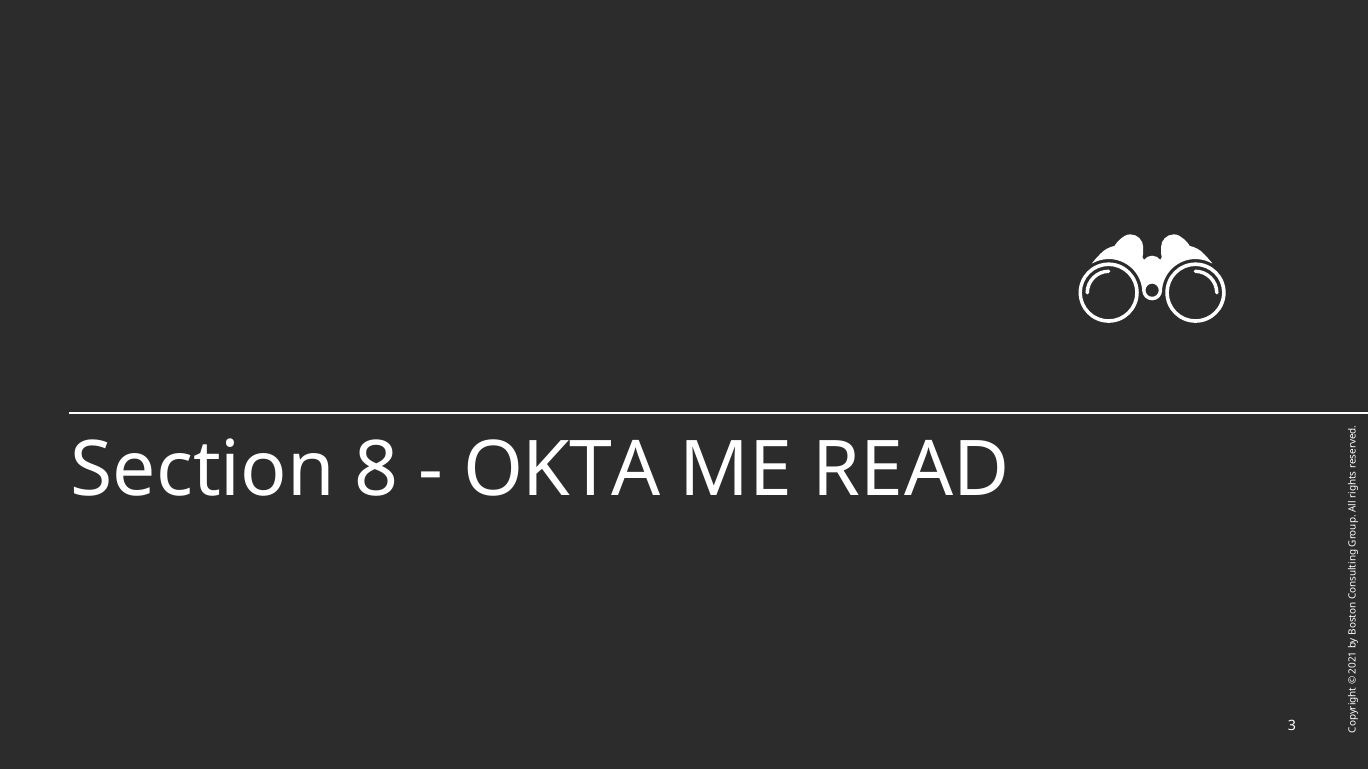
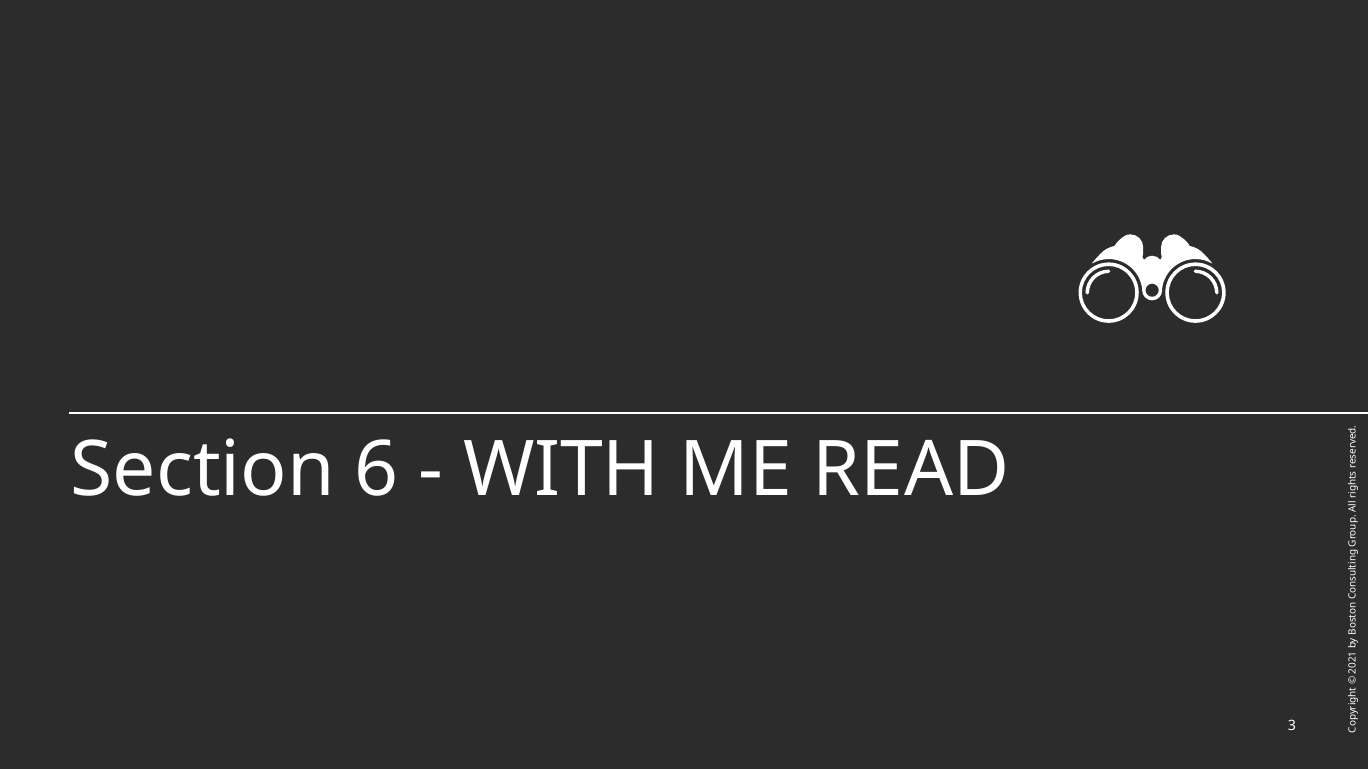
8: 8 -> 6
OKTA: OKTA -> WITH
